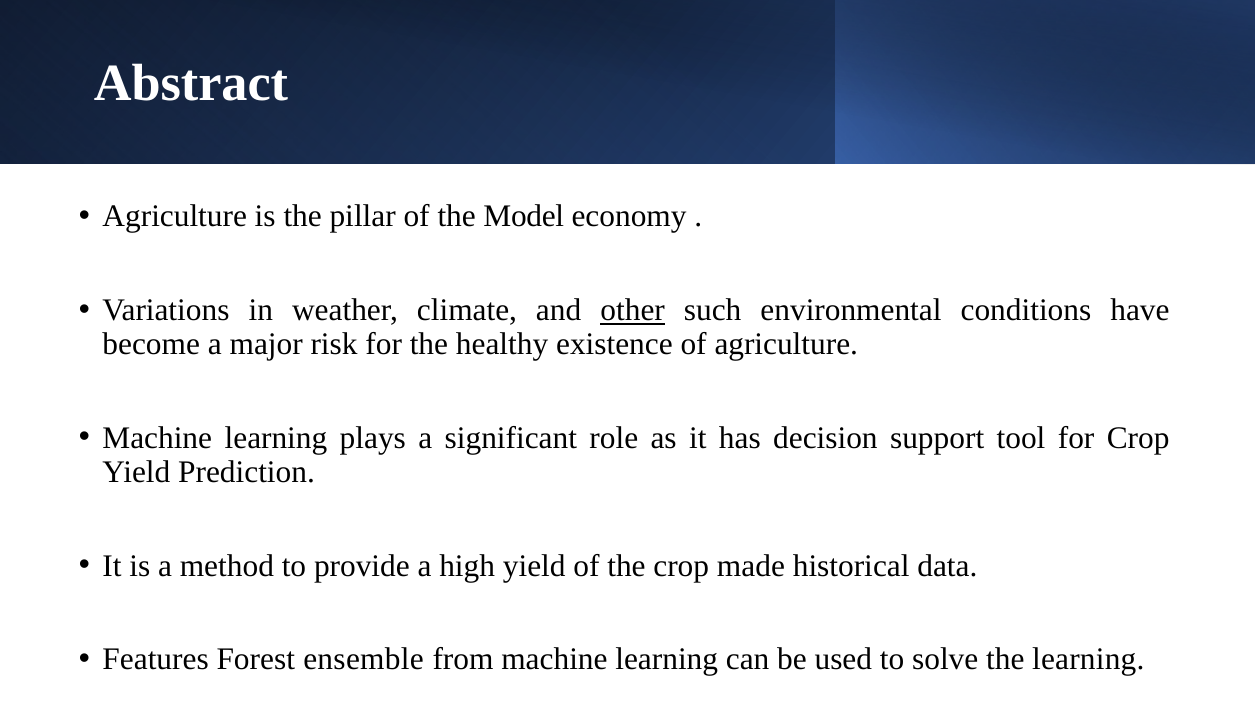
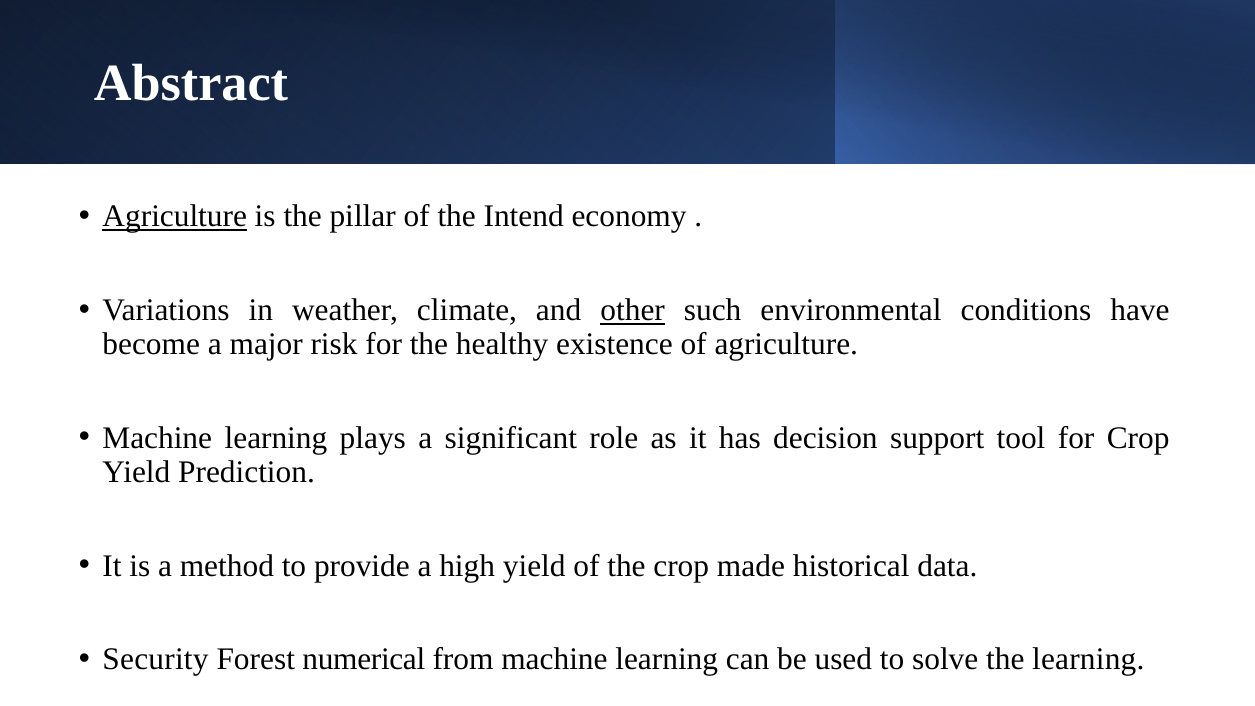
Agriculture at (175, 216) underline: none -> present
Model: Model -> Intend
Features: Features -> Security
ensemble: ensemble -> numerical
